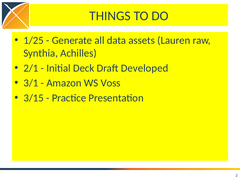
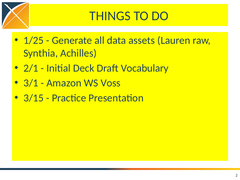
Developed: Developed -> Vocabulary
